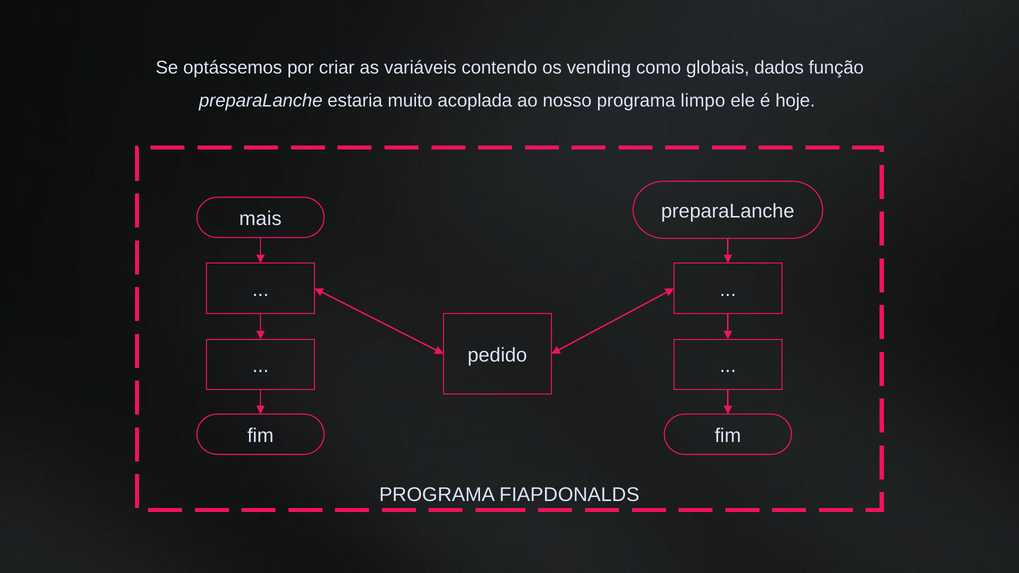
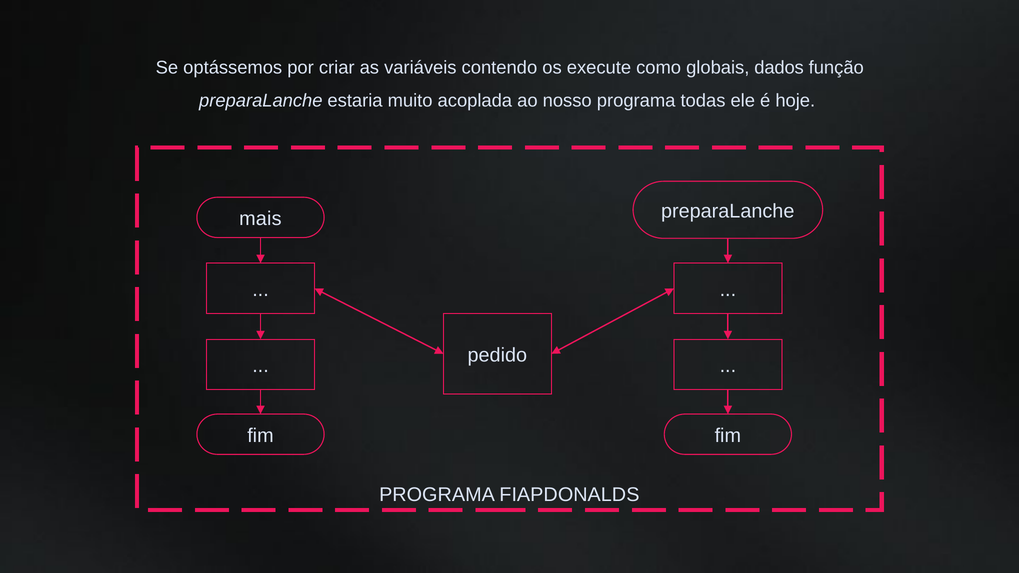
vending: vending -> execute
limpo: limpo -> todas
